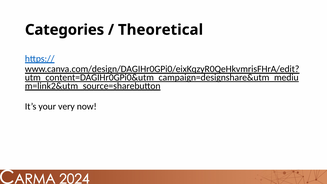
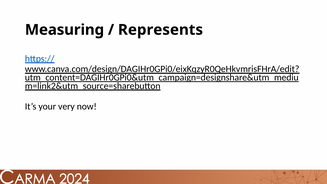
Categories: Categories -> Measuring
Theoretical: Theoretical -> Represents
